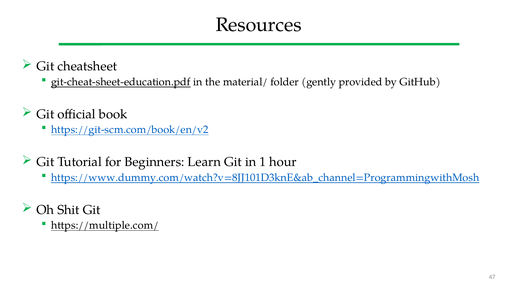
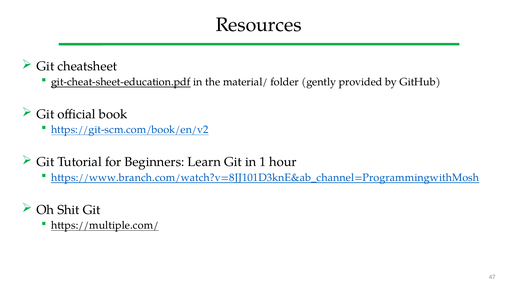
https://www.dummy.com/watch?v=8JJ101D3knE&ab_channel=ProgrammingwithMosh: https://www.dummy.com/watch?v=8JJ101D3knE&ab_channel=ProgrammingwithMosh -> https://www.branch.com/watch?v=8JJ101D3knE&ab_channel=ProgrammingwithMosh
